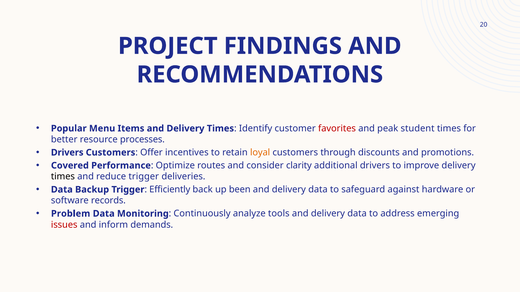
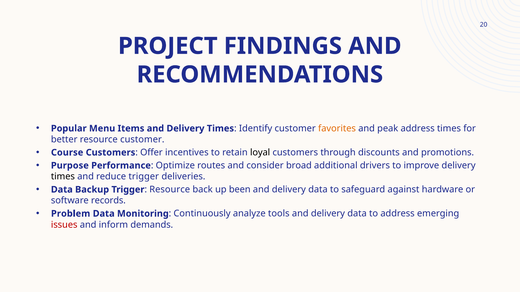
favorites colour: red -> orange
peak student: student -> address
resource processes: processes -> customer
Drivers at (67, 153): Drivers -> Course
loyal colour: orange -> black
Covered: Covered -> Purpose
clarity: clarity -> broad
Trigger Efficiently: Efficiently -> Resource
